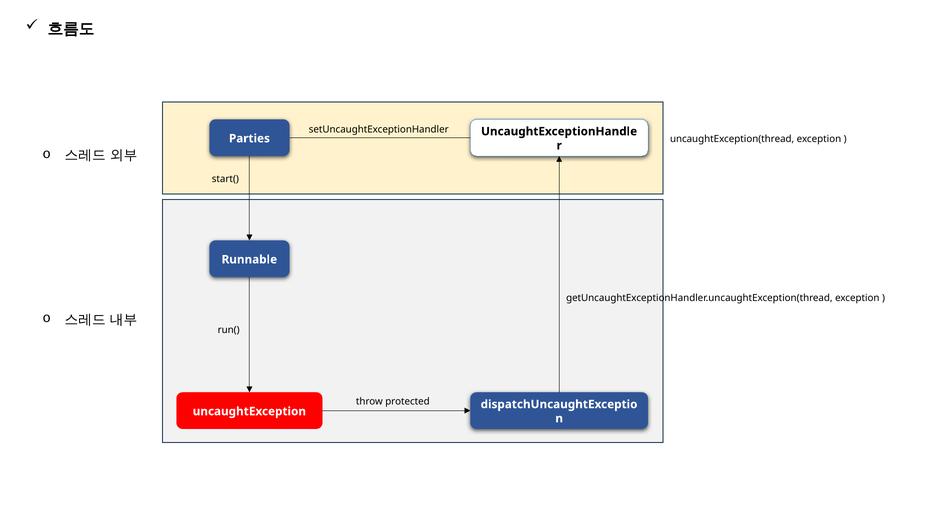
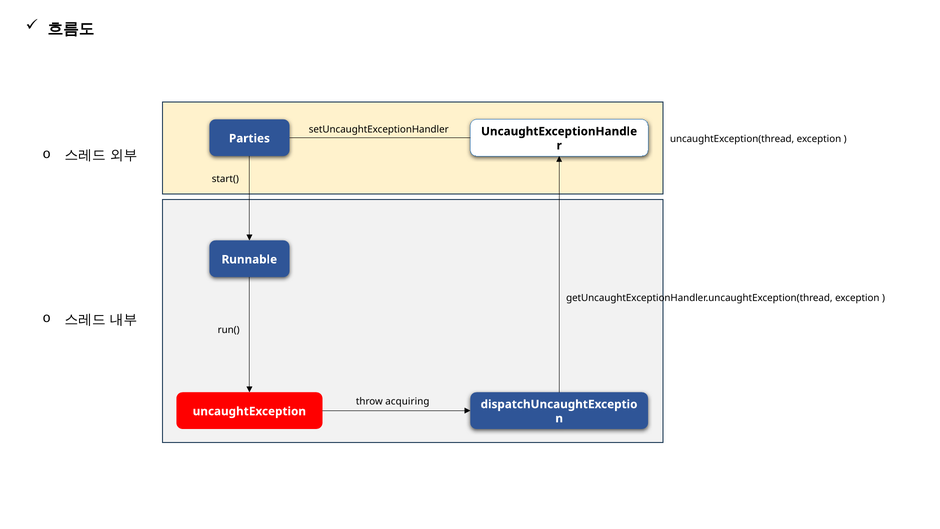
protected: protected -> acquiring
